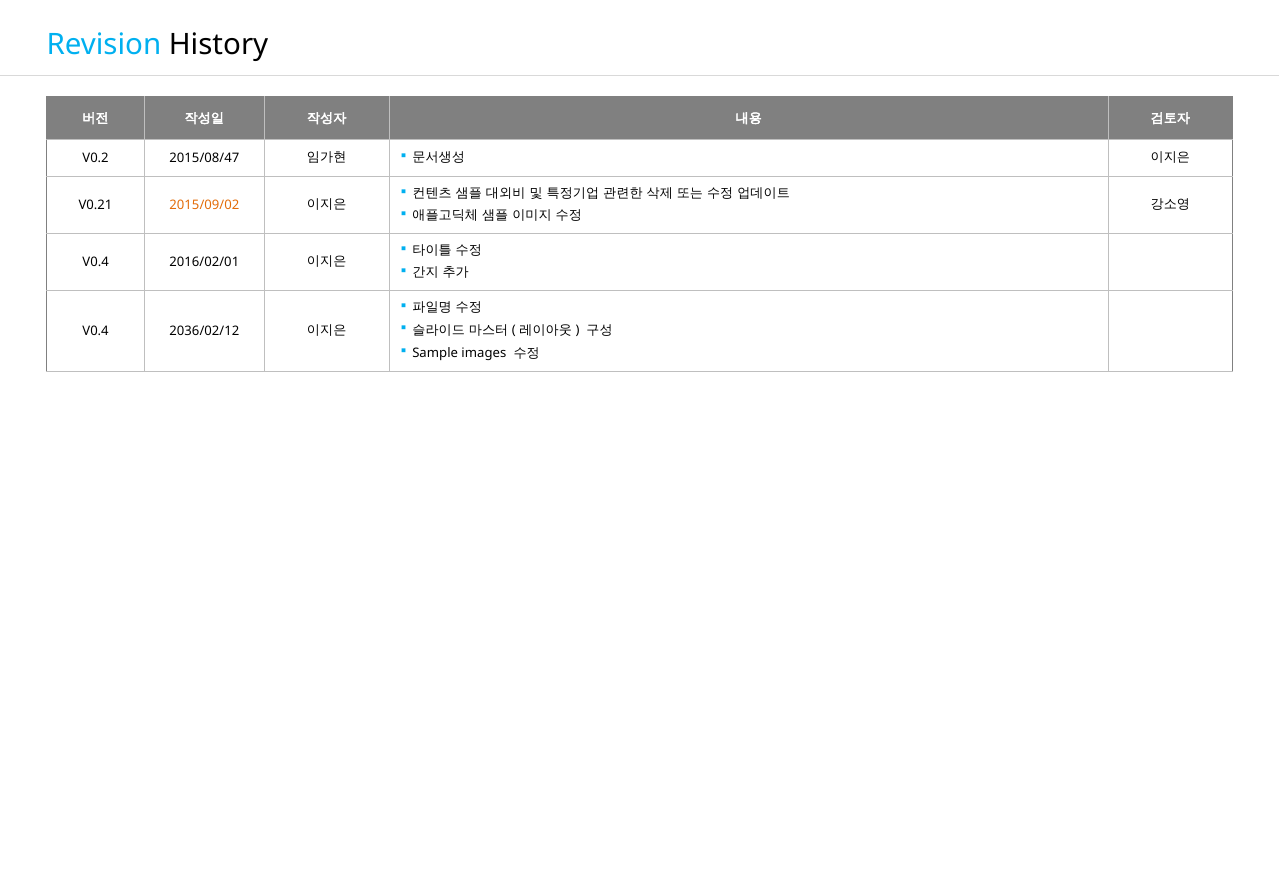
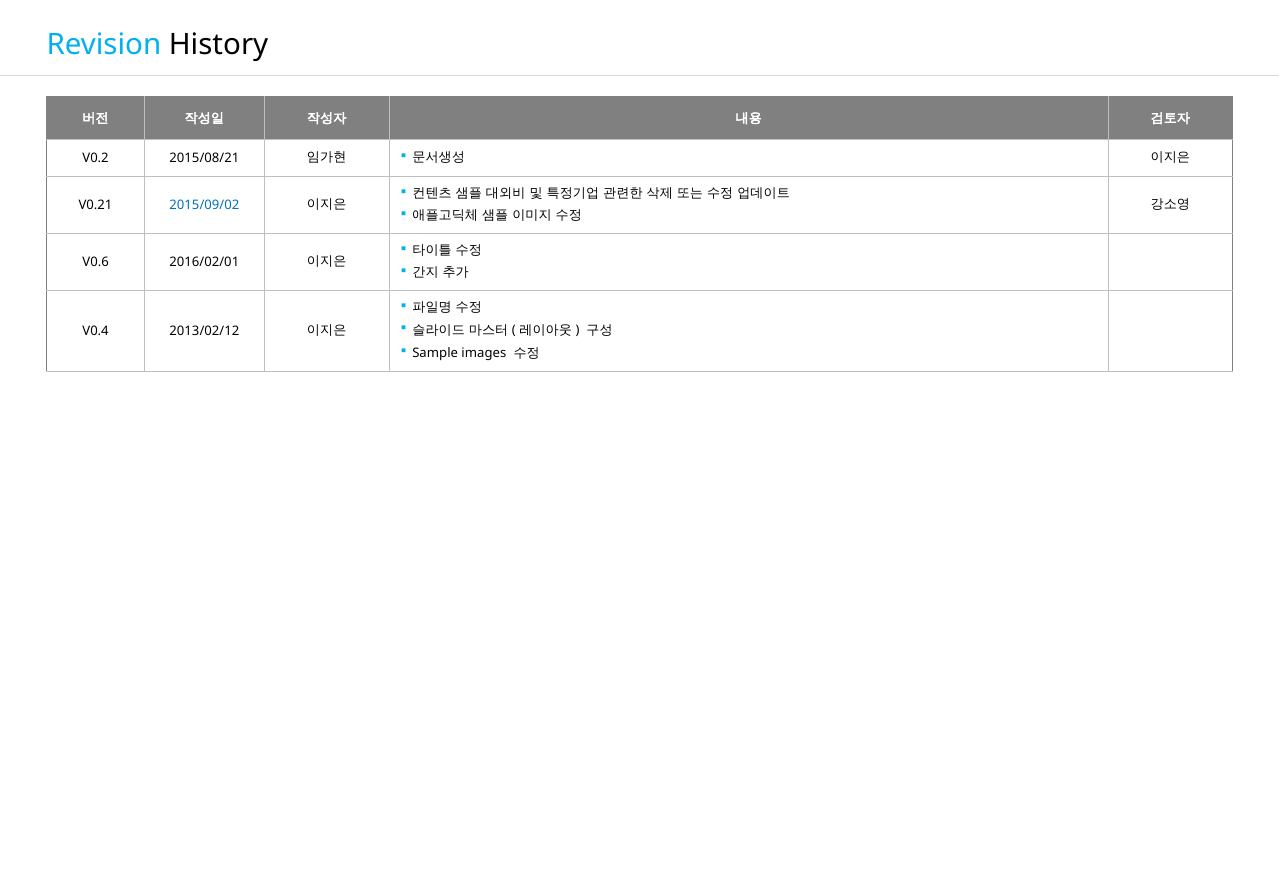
2015/08/47: 2015/08/47 -> 2015/08/21
2015/09/02 colour: orange -> blue
V0.4 at (96, 262): V0.4 -> V0.6
2036/02/12: 2036/02/12 -> 2013/02/12
